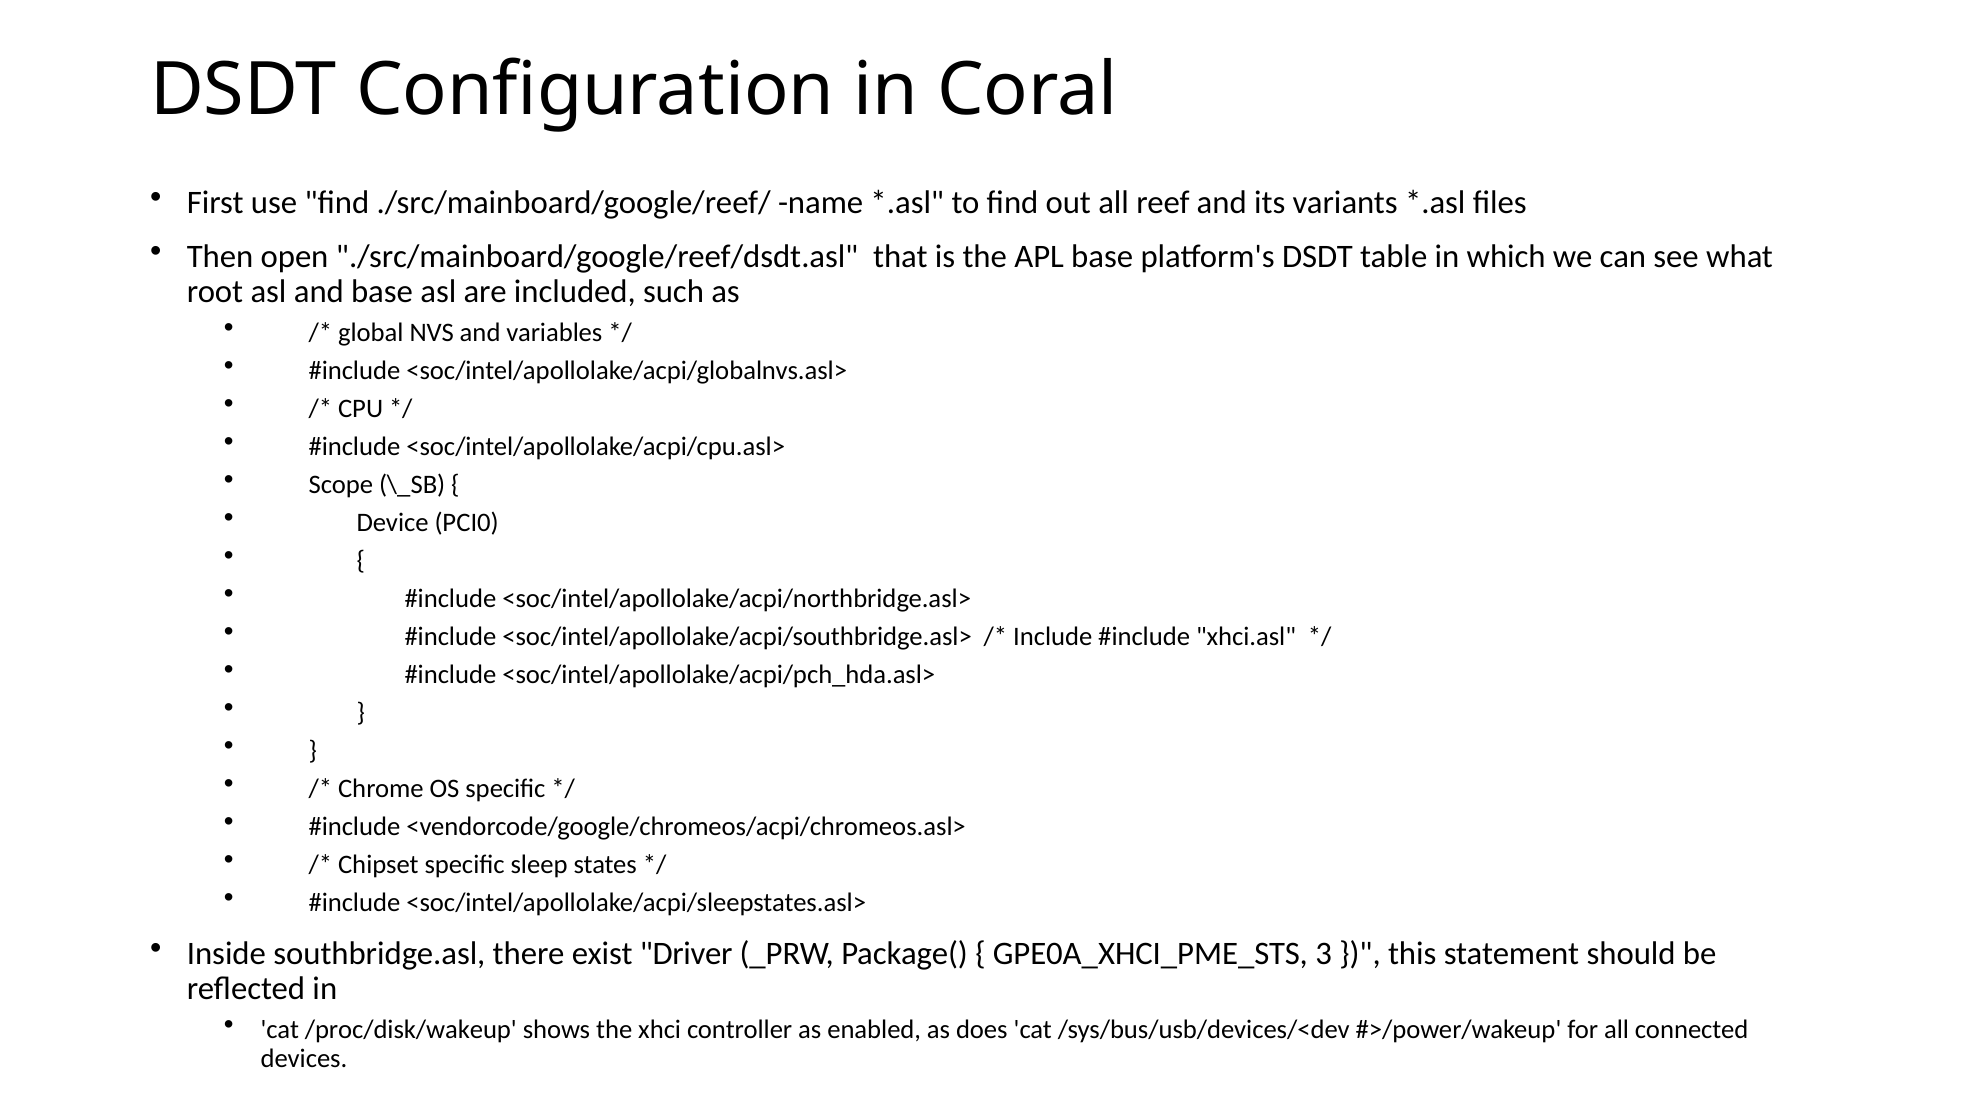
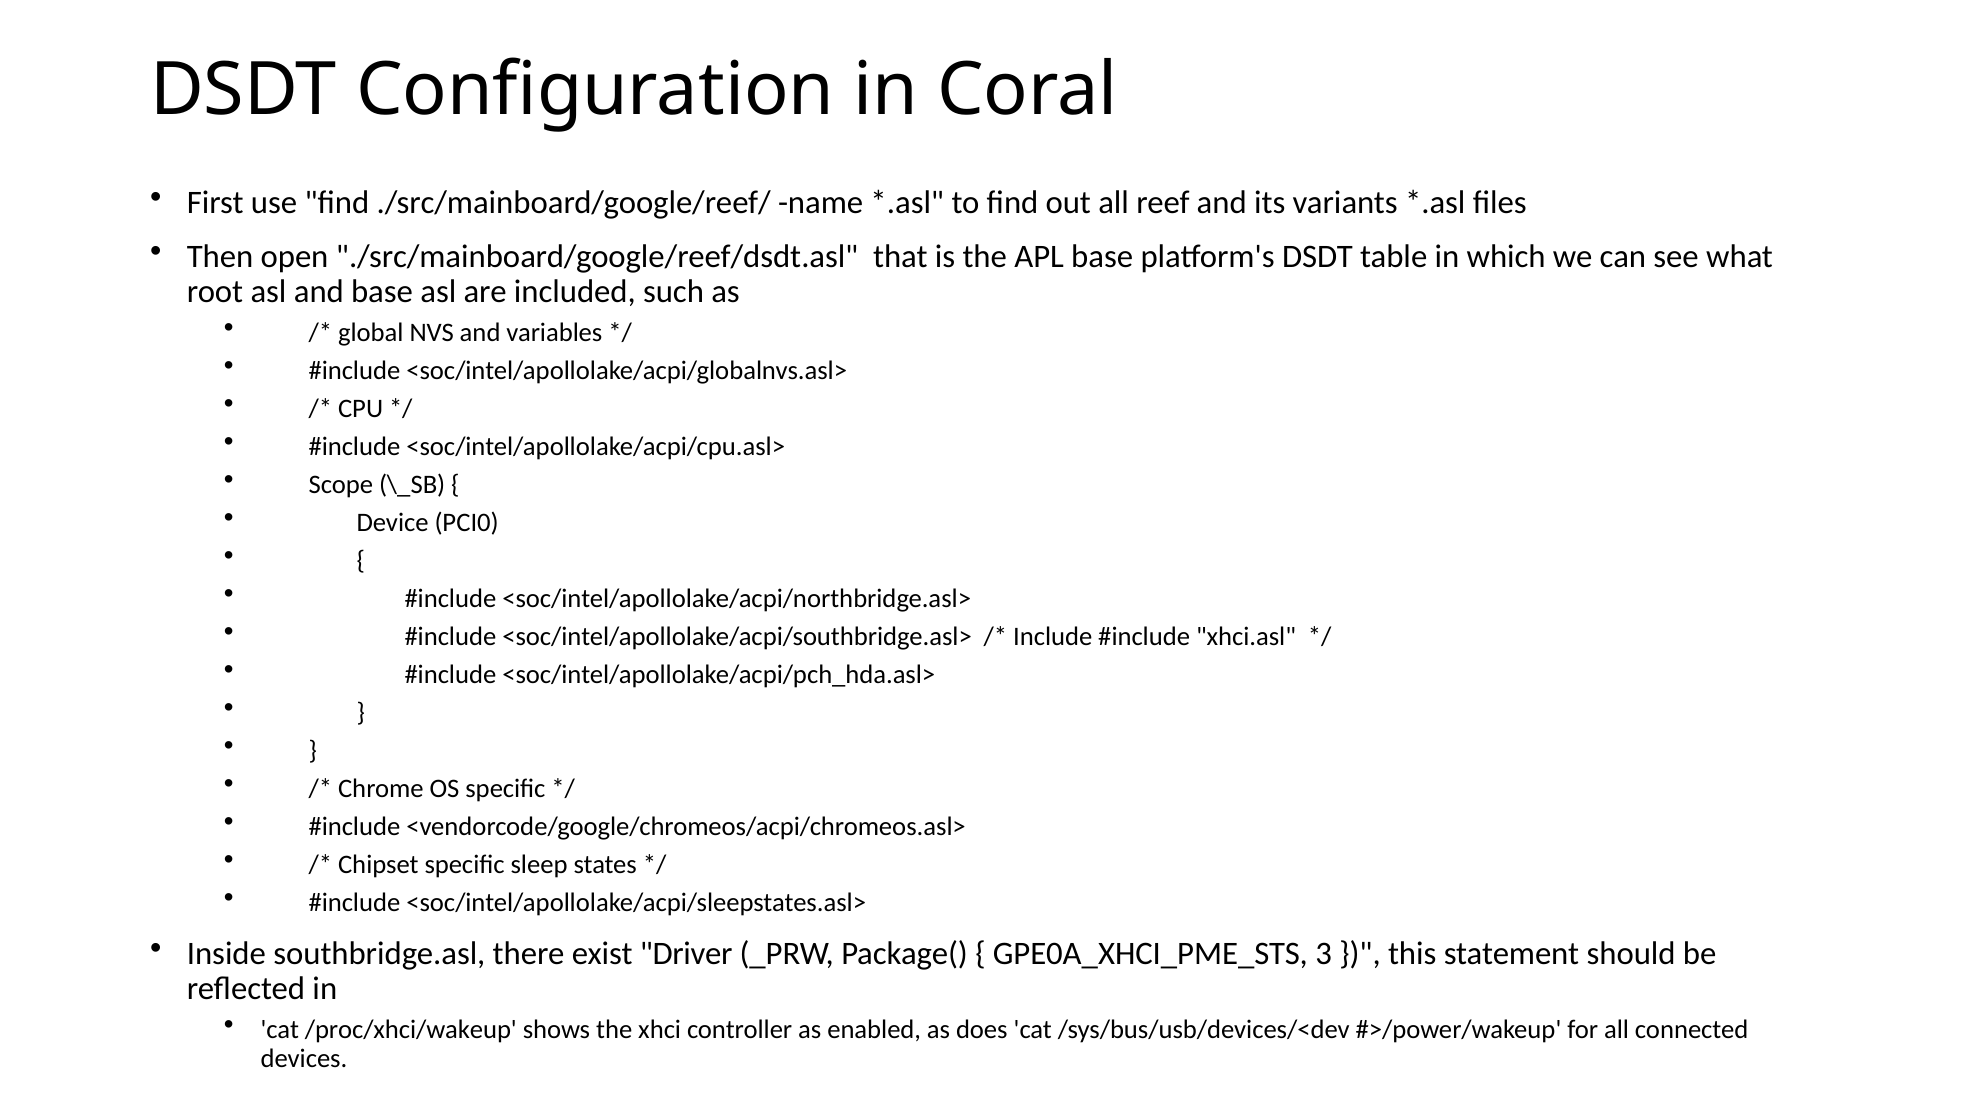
/proc/disk/wakeup: /proc/disk/wakeup -> /proc/xhci/wakeup
